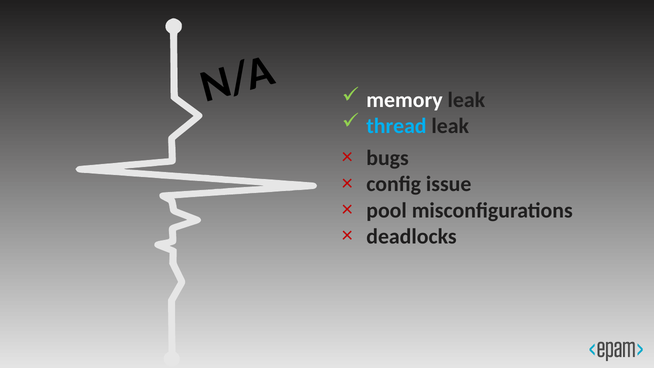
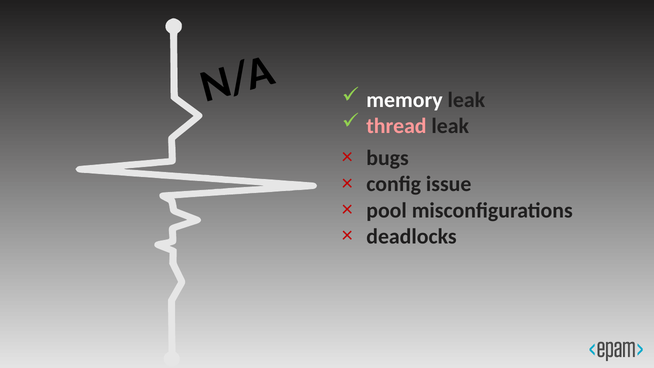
thread colour: light blue -> pink
